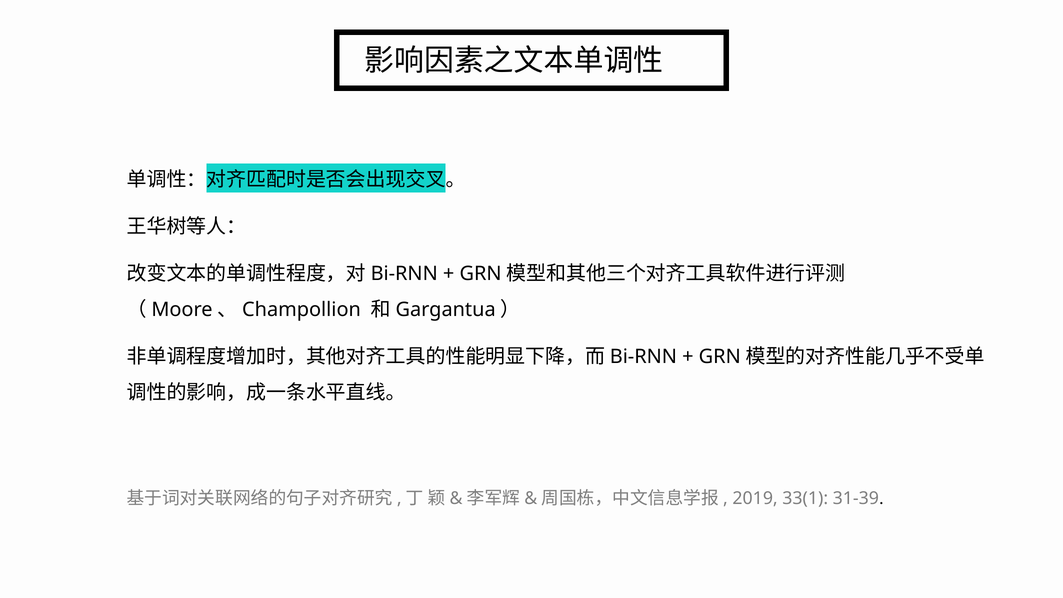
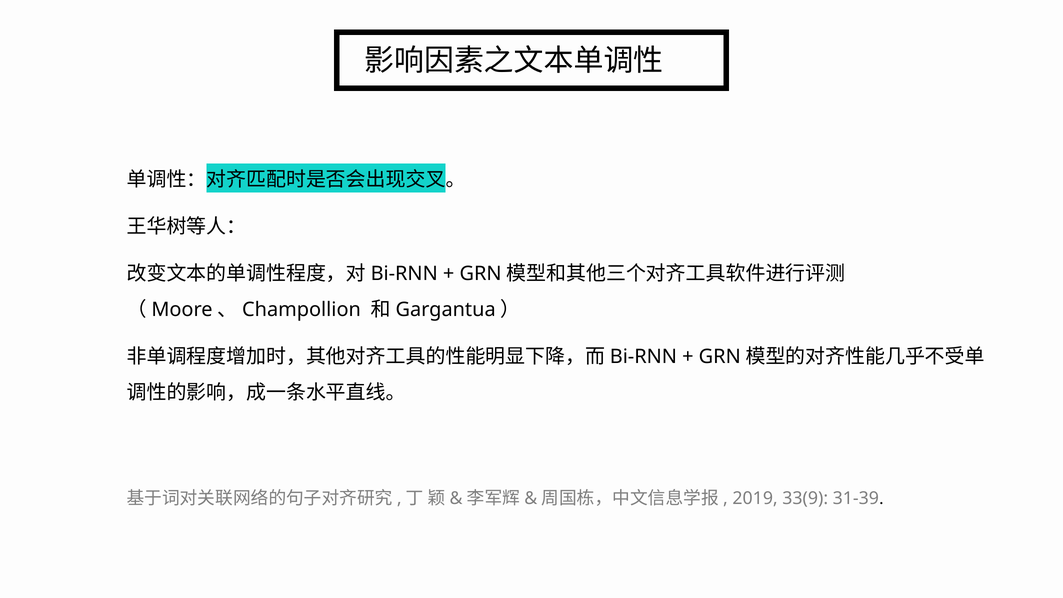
33(1: 33(1 -> 33(9
